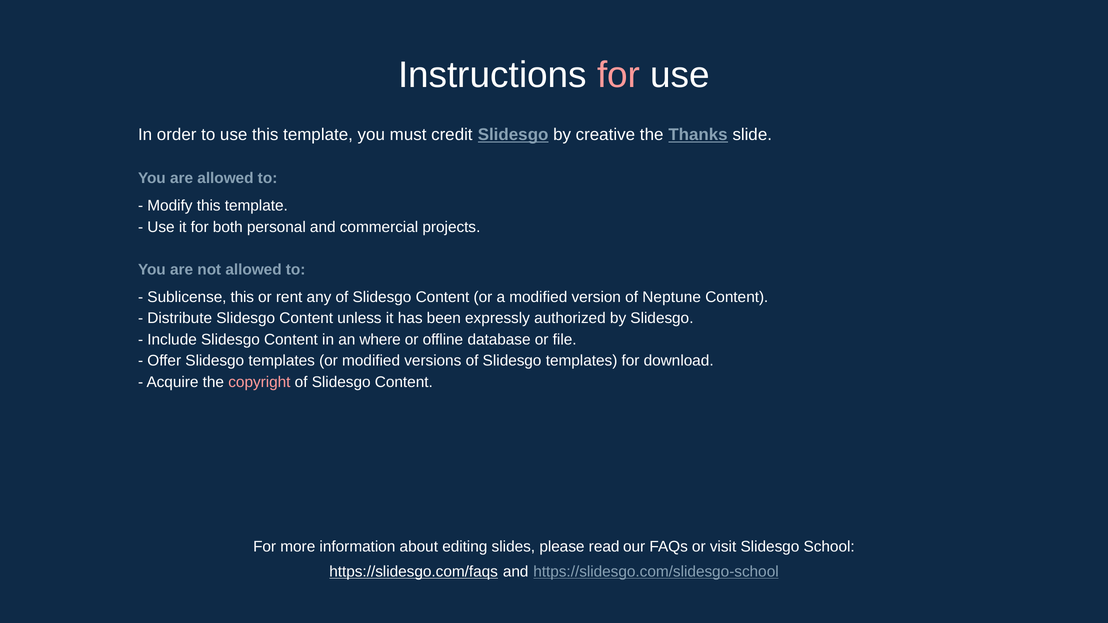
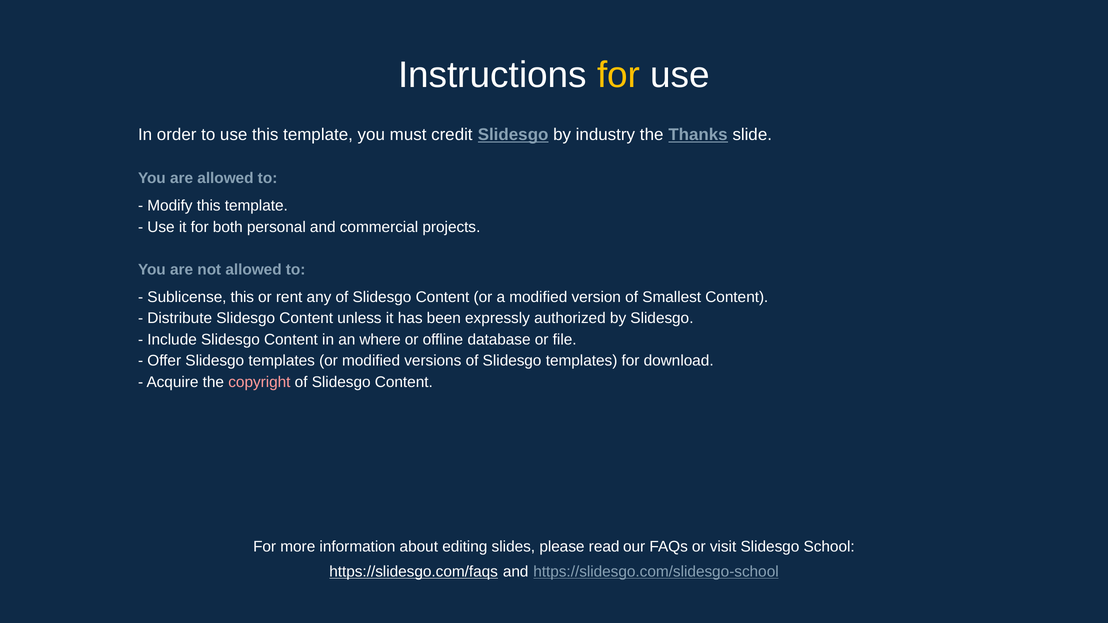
for at (619, 75) colour: pink -> yellow
creative: creative -> industry
Neptune: Neptune -> Smallest
